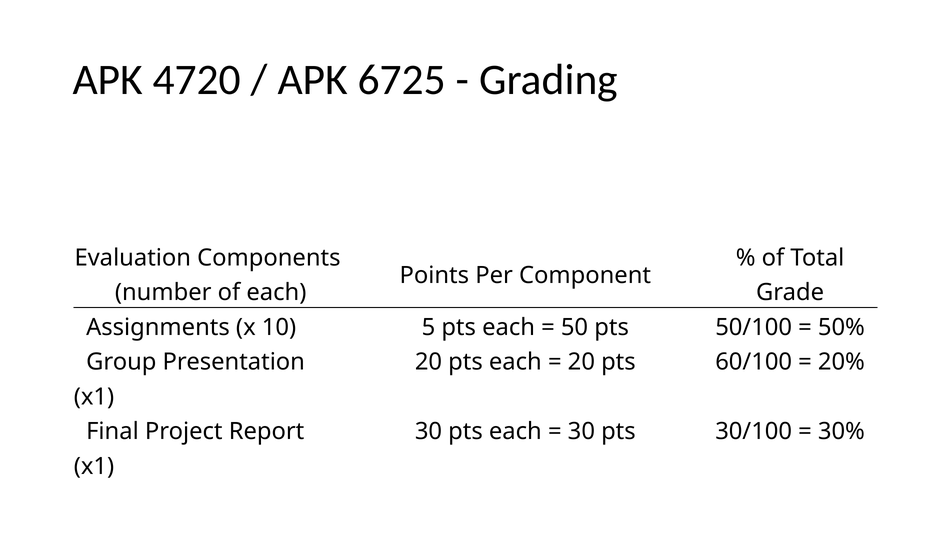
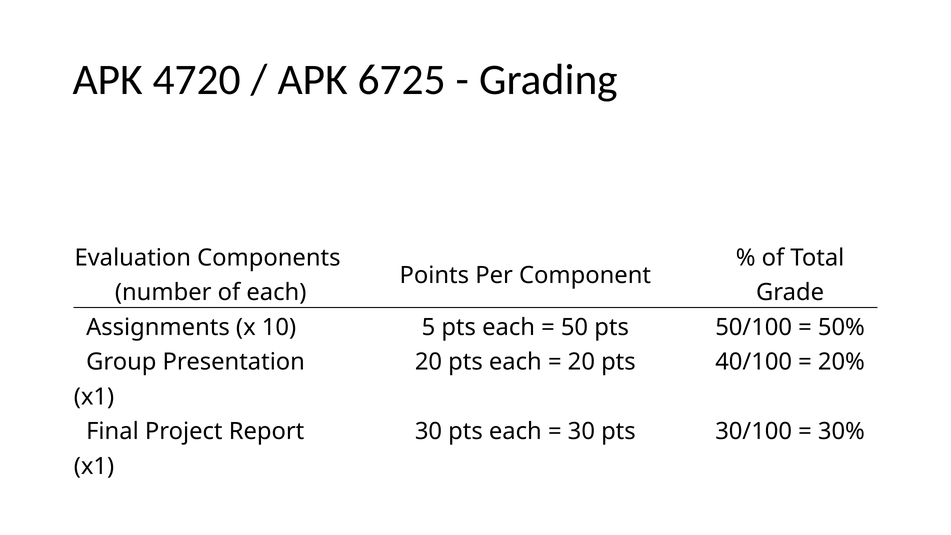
60/100: 60/100 -> 40/100
